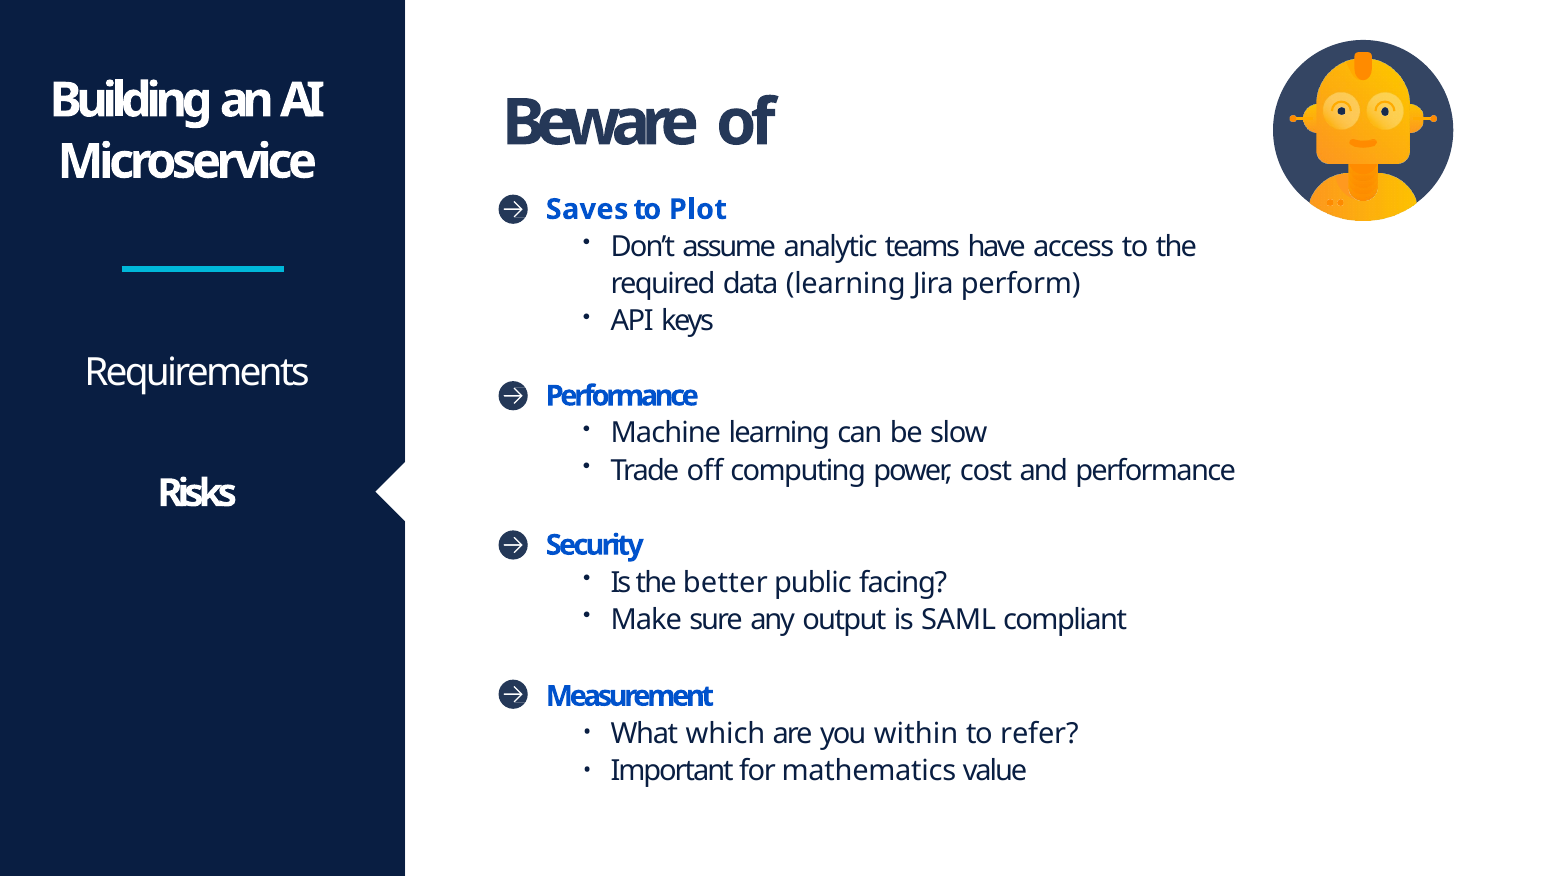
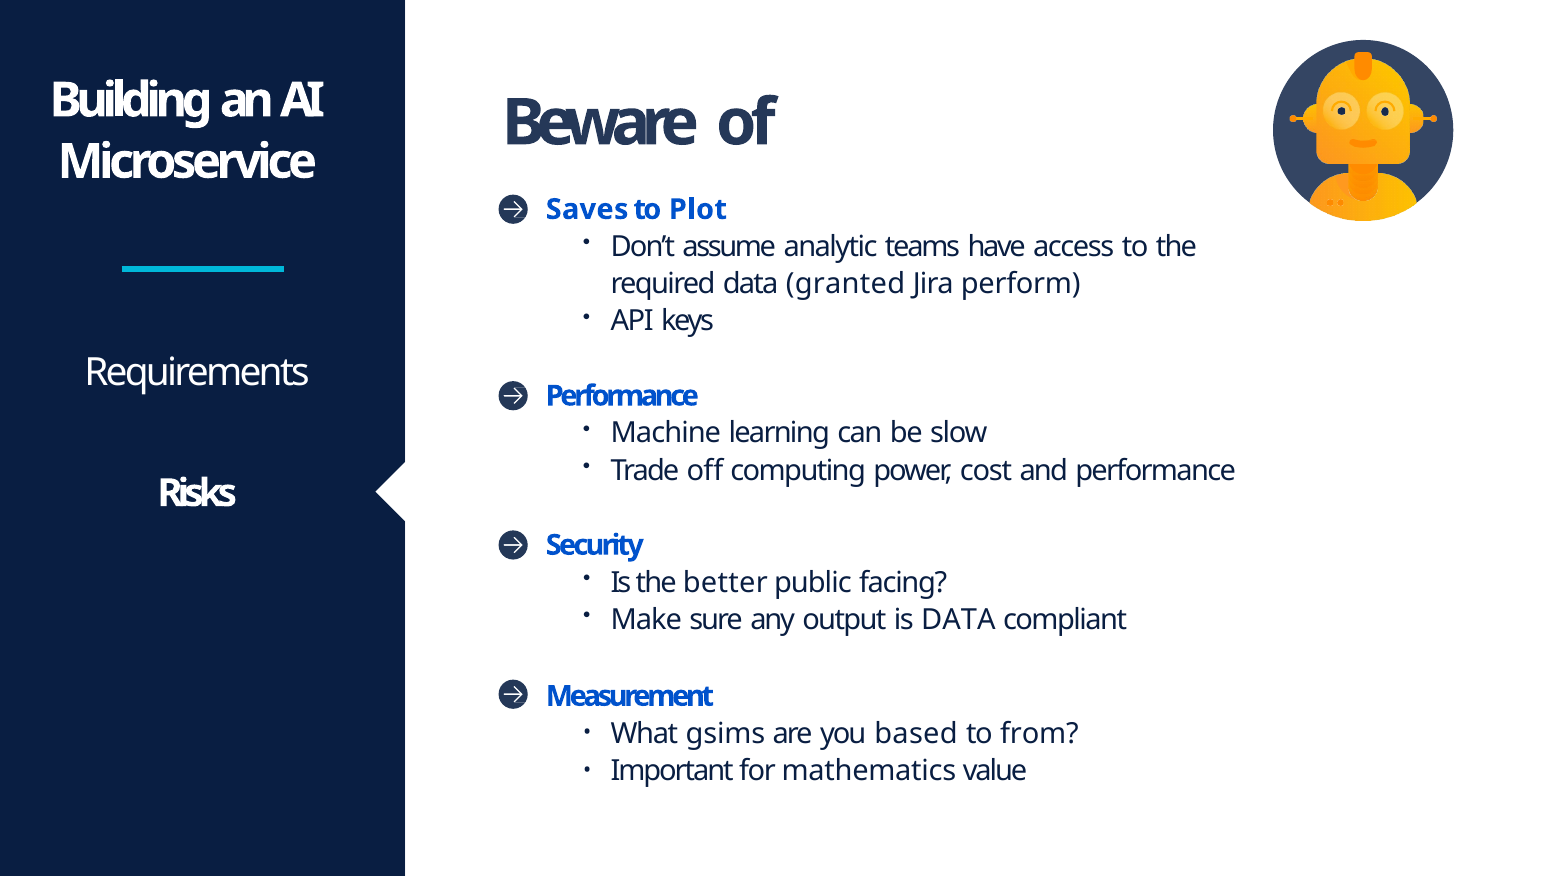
data learning: learning -> granted
is SAML: SAML -> DATA
which: which -> gsims
within: within -> based
refer: refer -> from
